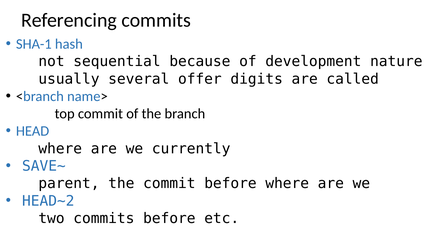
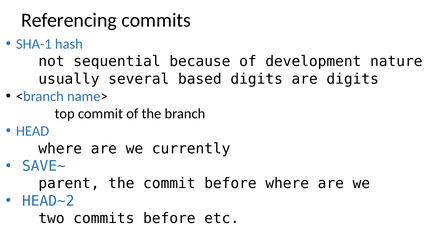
offer: offer -> based
are called: called -> digits
